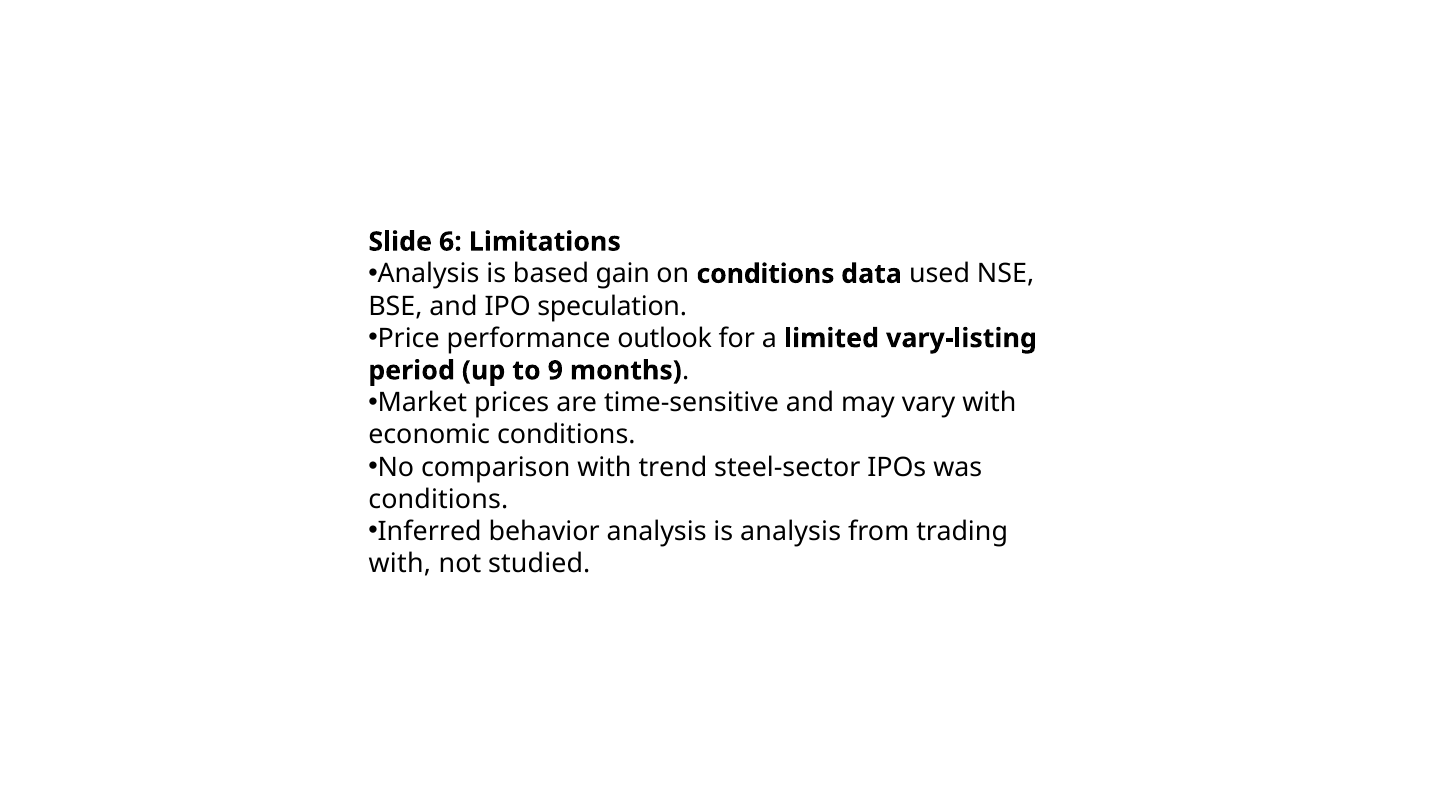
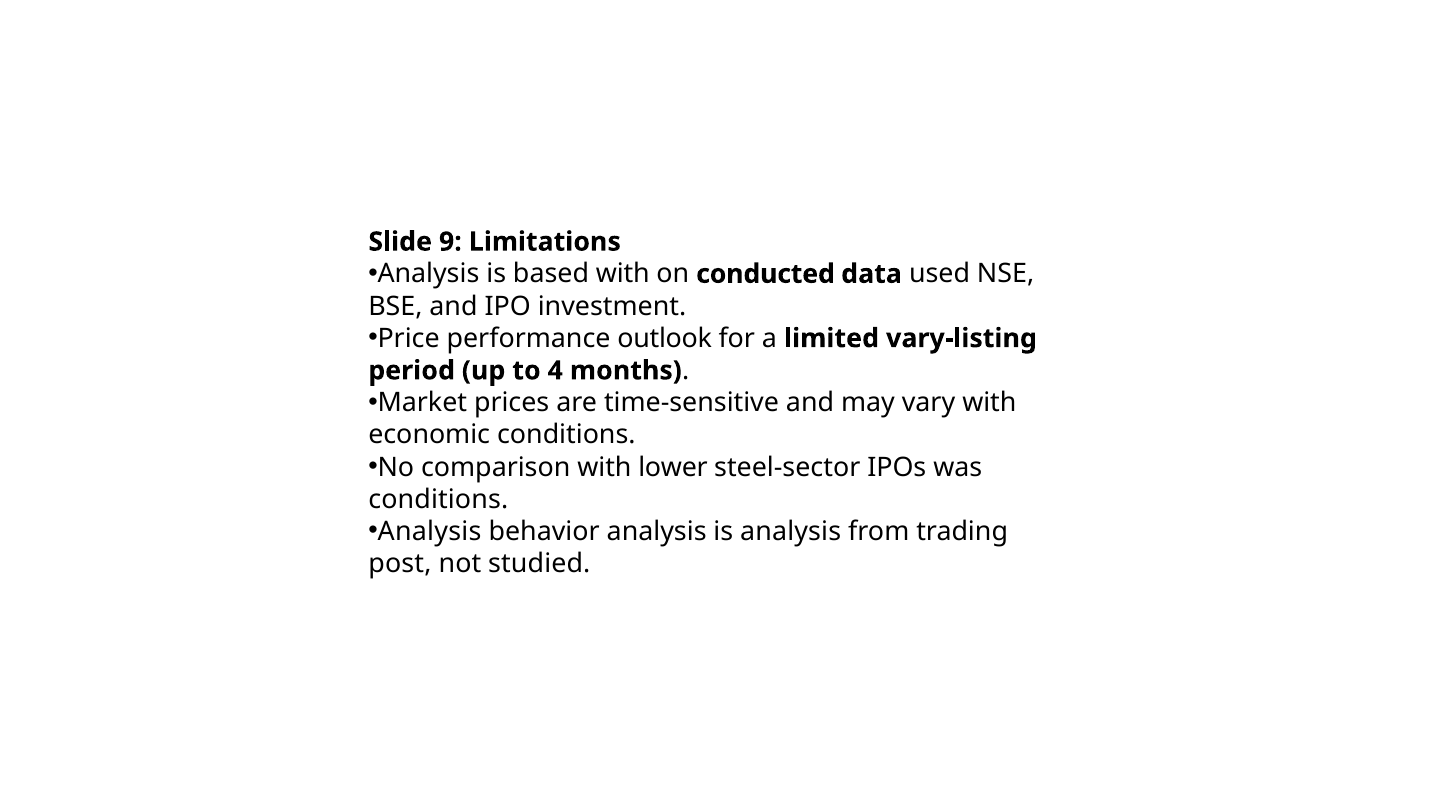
6: 6 -> 9
based gain: gain -> with
on conditions: conditions -> conducted
speculation: speculation -> investment
9: 9 -> 4
trend: trend -> lower
Inferred at (430, 532): Inferred -> Analysis
with at (400, 564): with -> post
